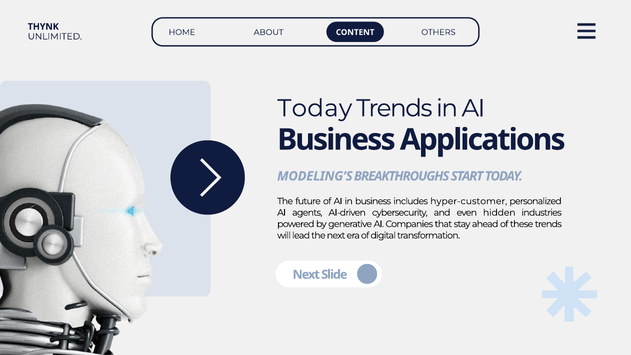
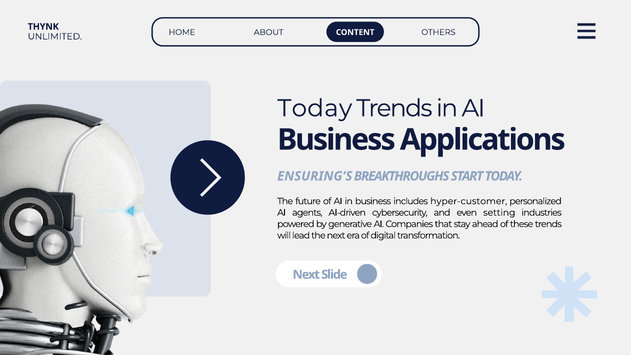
MODELING’S: MODELING’S -> ENSURING’S
hidden: hidden -> setting
